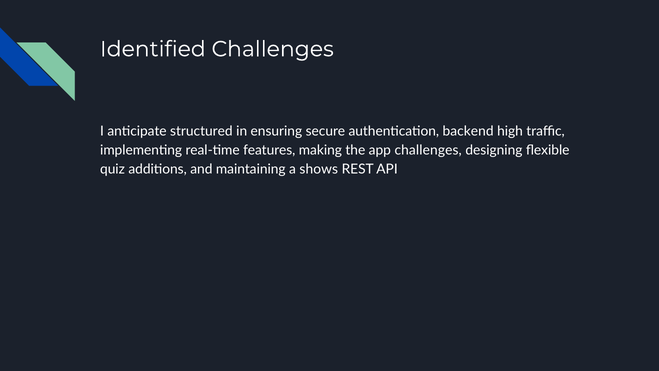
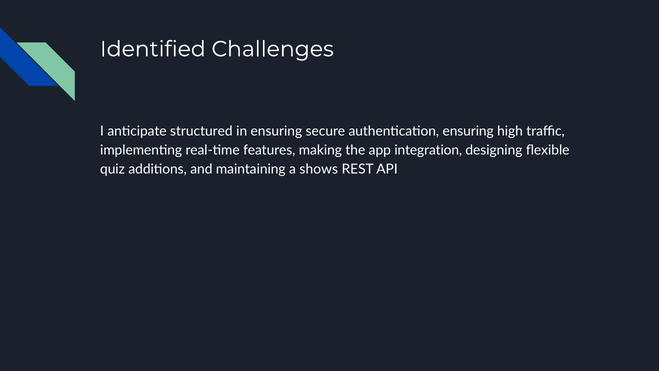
authentication backend: backend -> ensuring
app challenges: challenges -> integration
